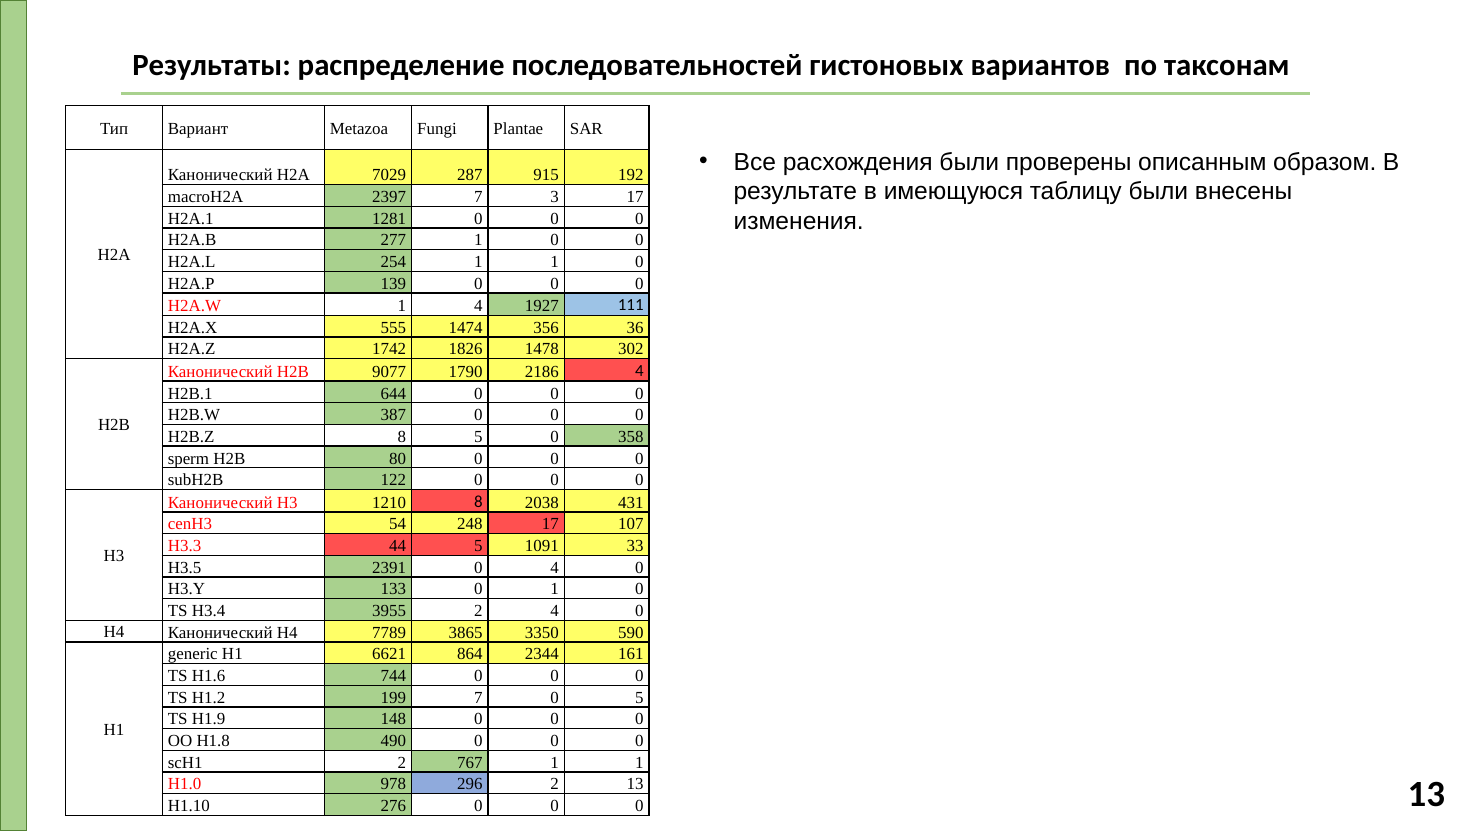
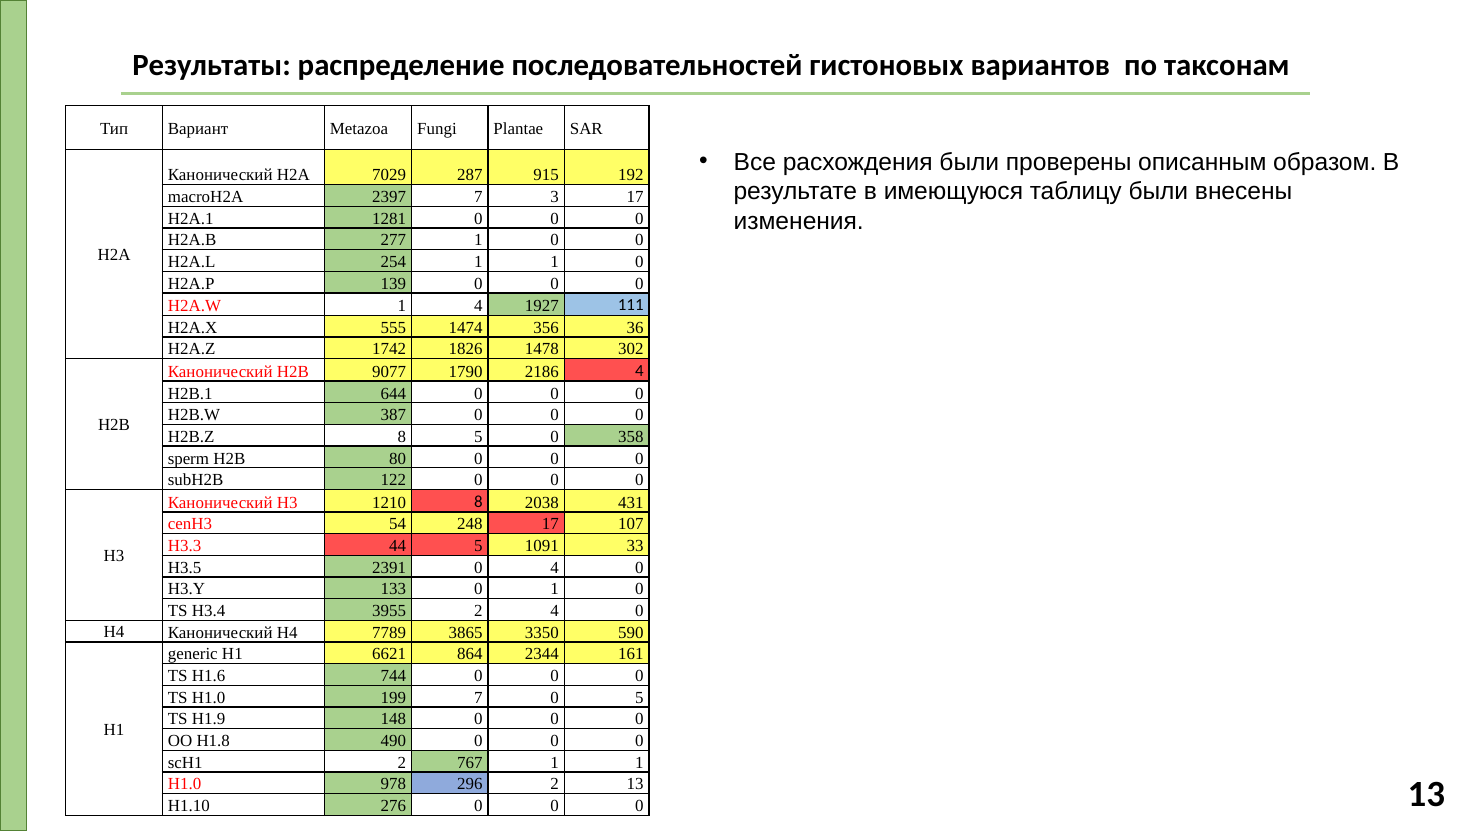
TS H1.2: H1.2 -> H1.0
